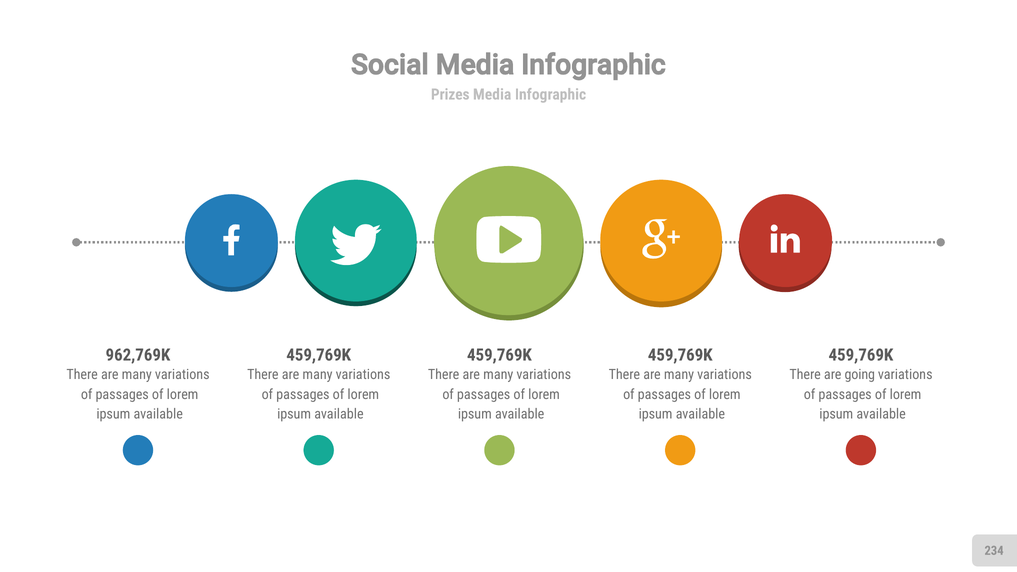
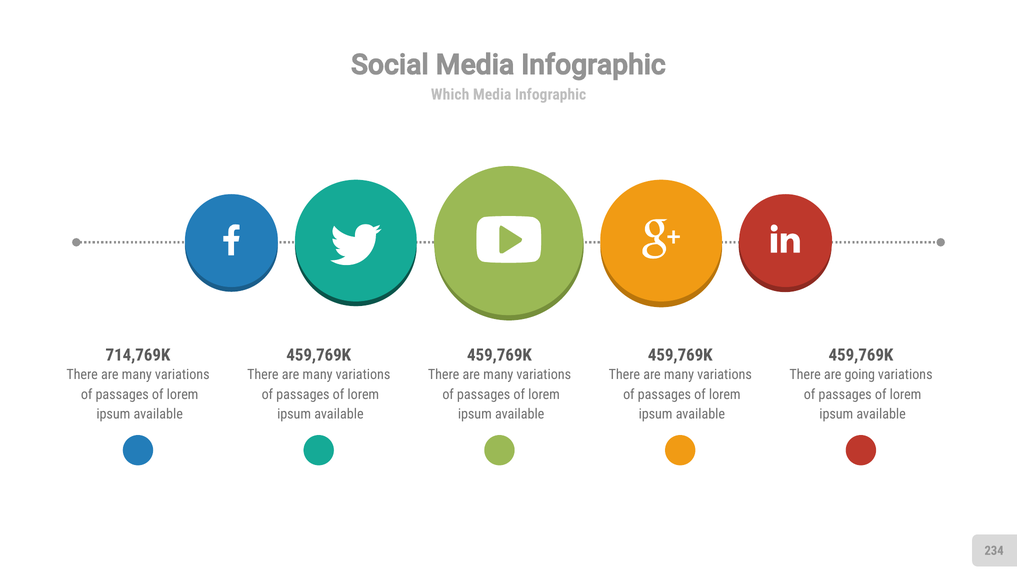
Prizes: Prizes -> Which
962,769K: 962,769K -> 714,769K
